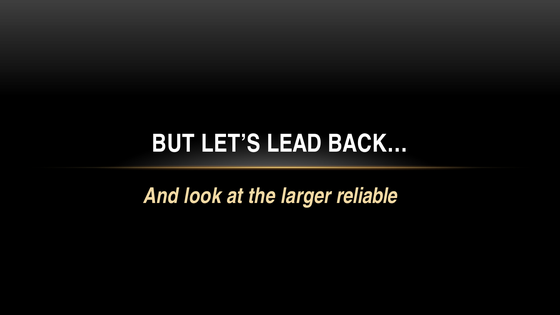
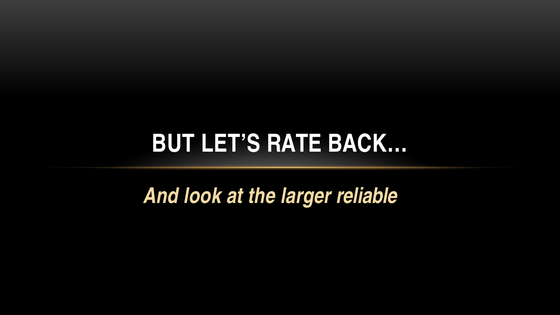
LEAD: LEAD -> RATE
